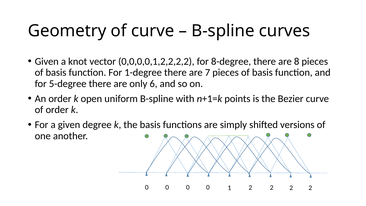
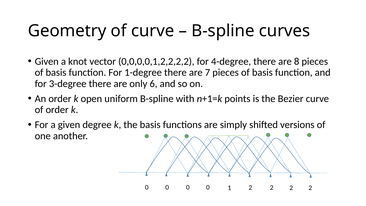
8-degree: 8-degree -> 4-degree
5-degree: 5-degree -> 3-degree
